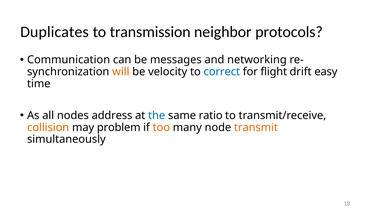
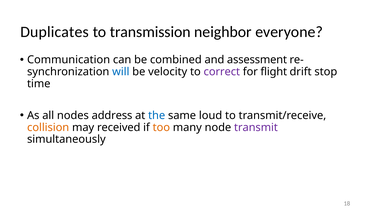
protocols: protocols -> everyone
messages: messages -> combined
networking: networking -> assessment
will colour: orange -> blue
correct colour: blue -> purple
easy: easy -> stop
ratio: ratio -> loud
problem: problem -> received
transmit colour: orange -> purple
